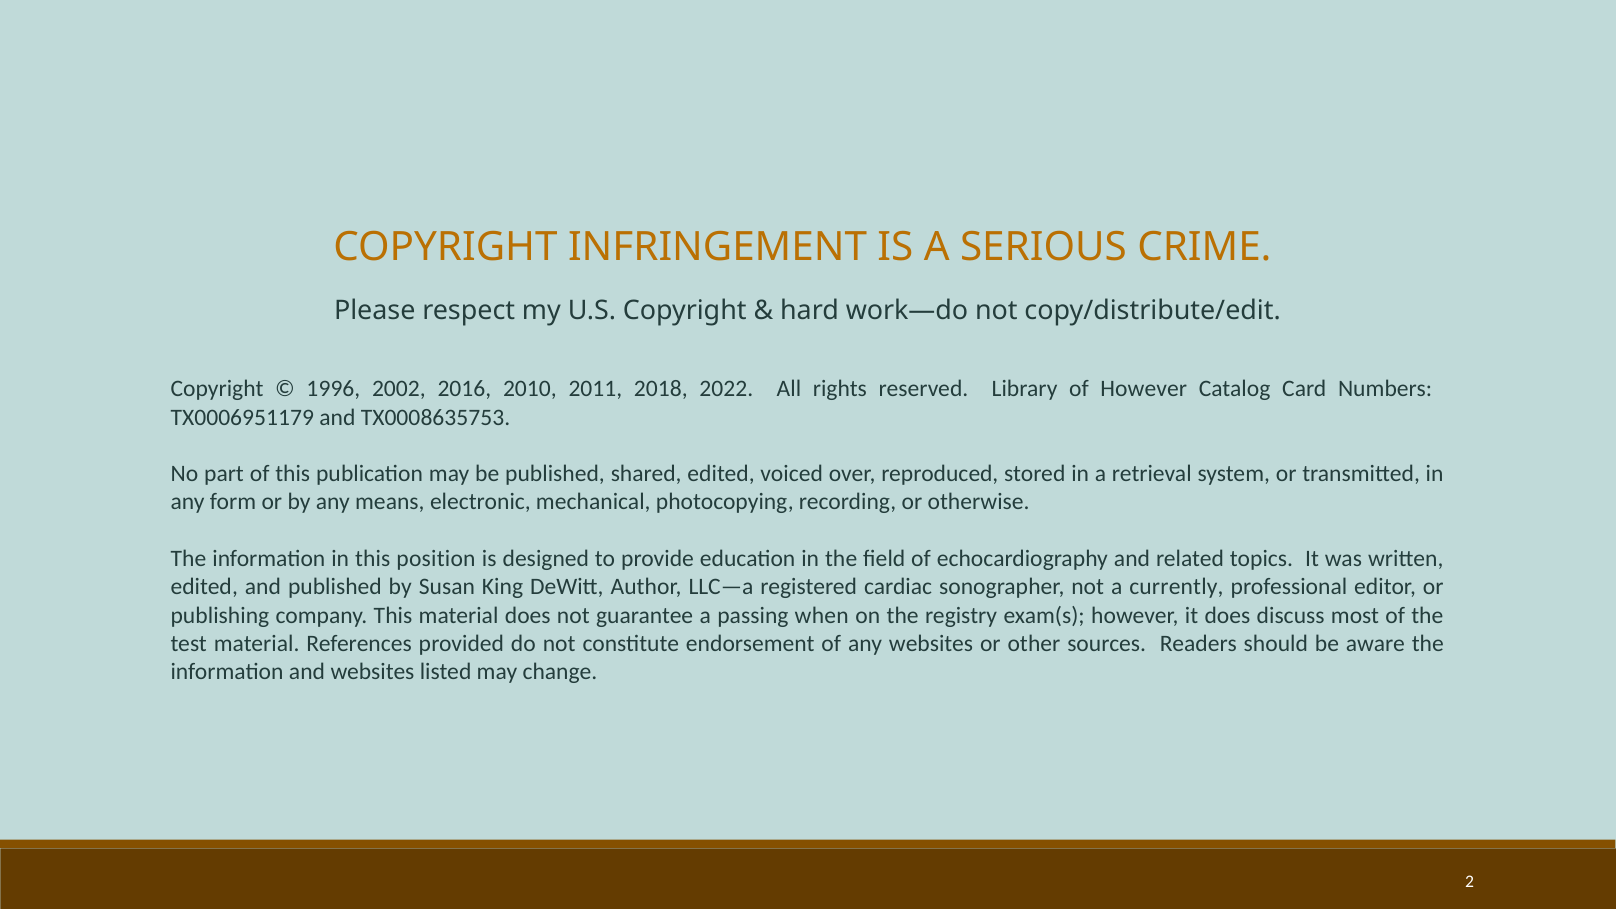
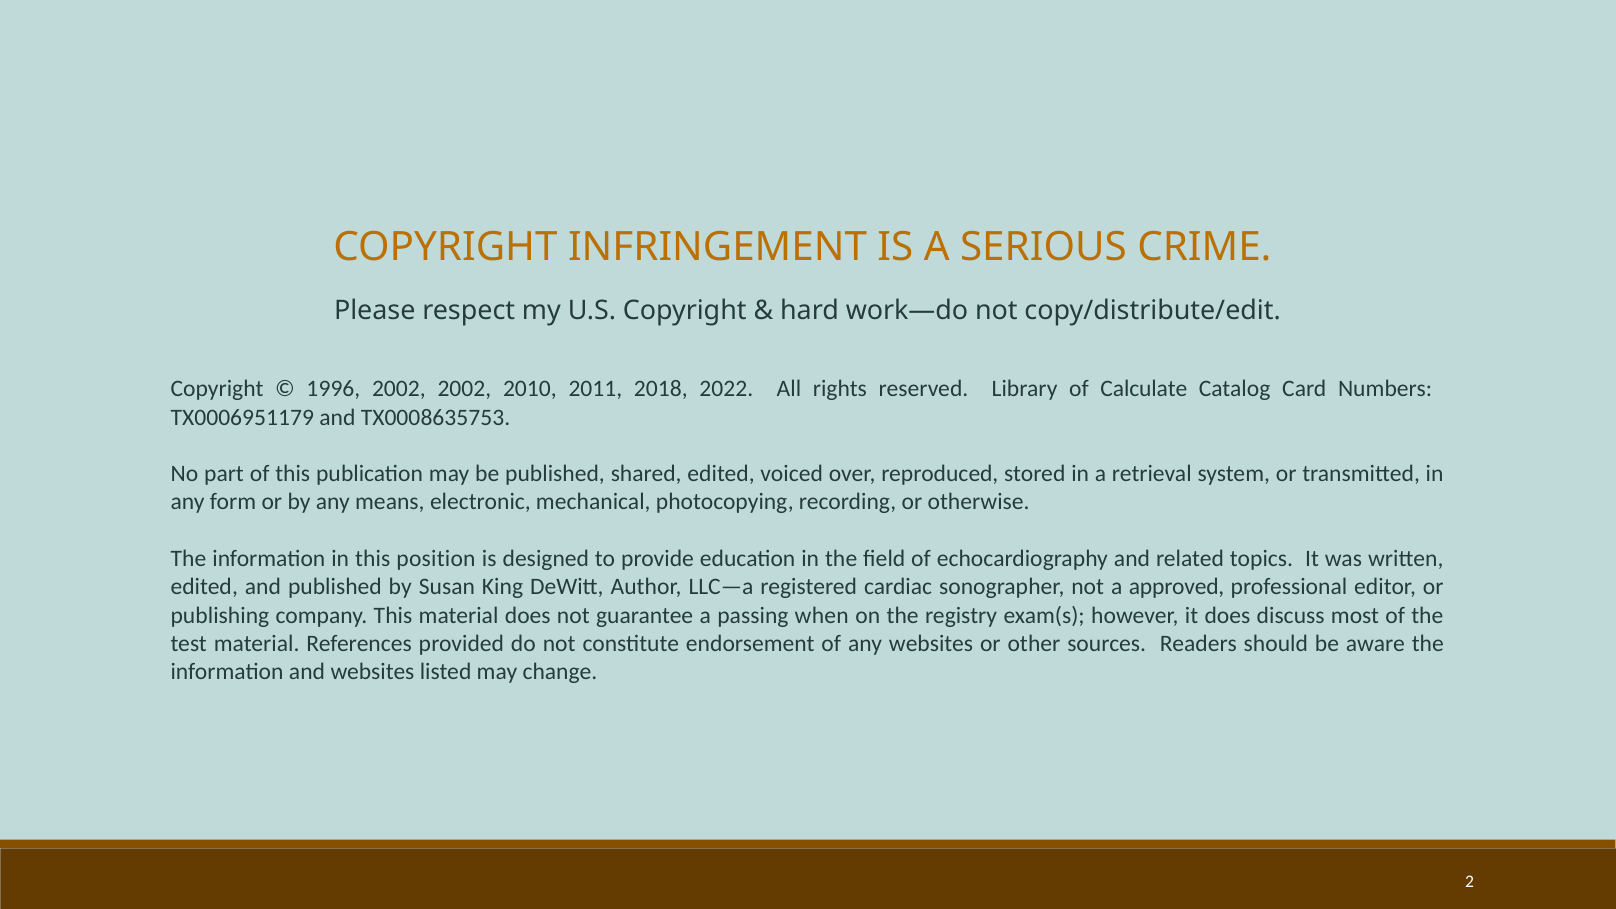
2002 2016: 2016 -> 2002
of However: However -> Calculate
currently: currently -> approved
